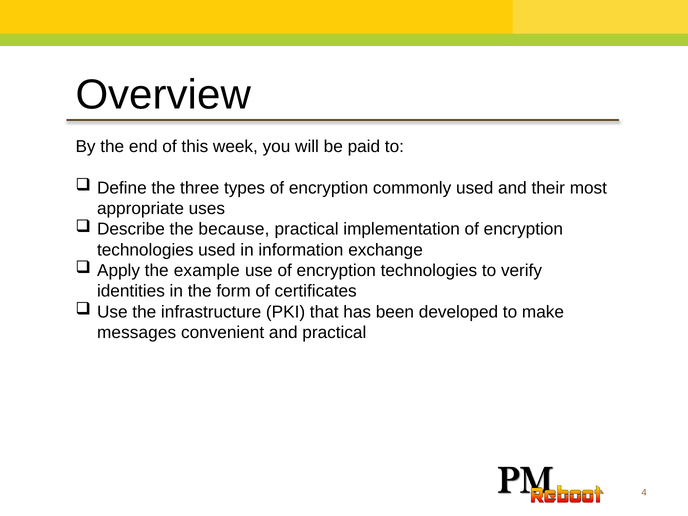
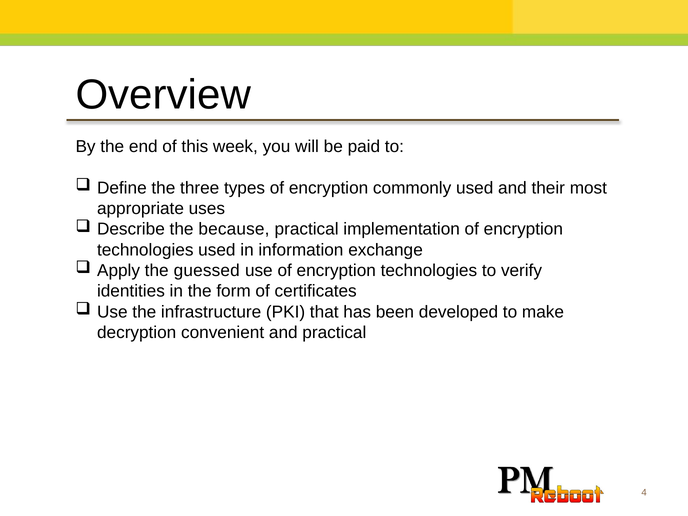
example: example -> guessed
messages: messages -> decryption
